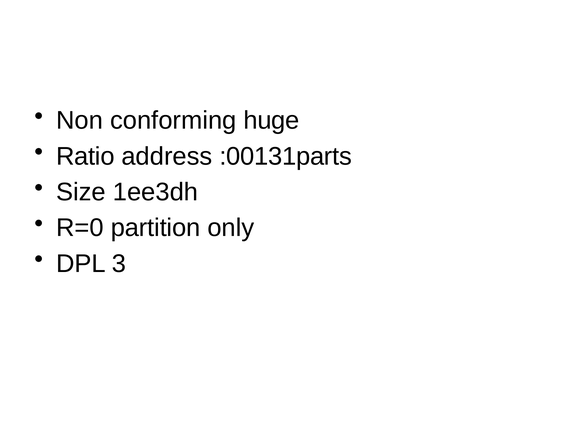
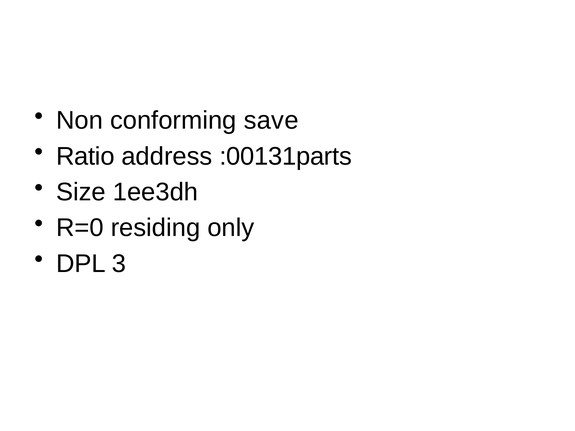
huge: huge -> save
partition: partition -> residing
